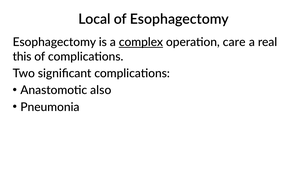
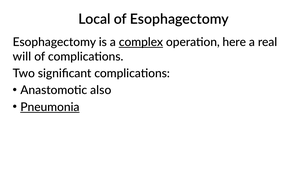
care: care -> here
this: this -> will
Pneumonia underline: none -> present
